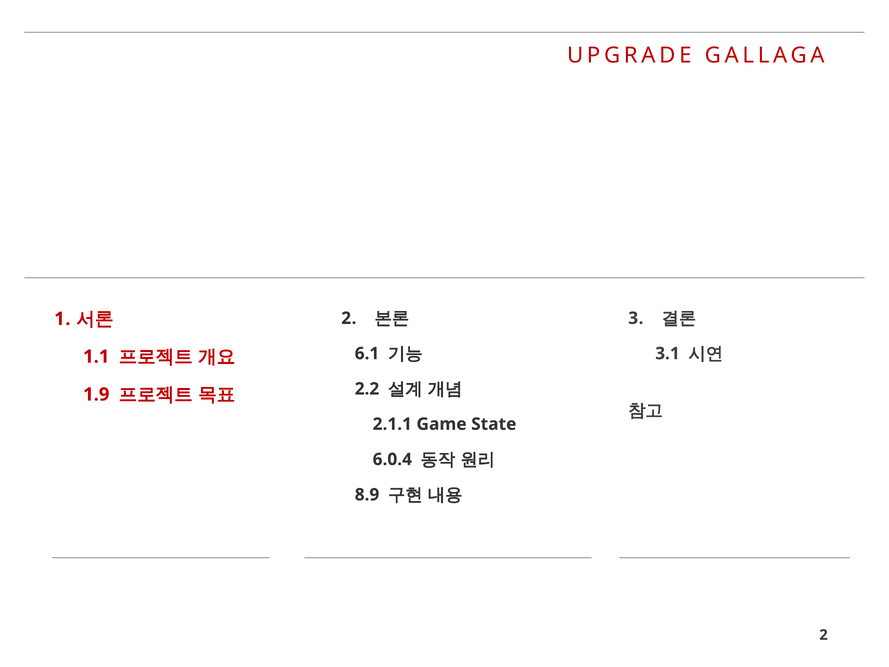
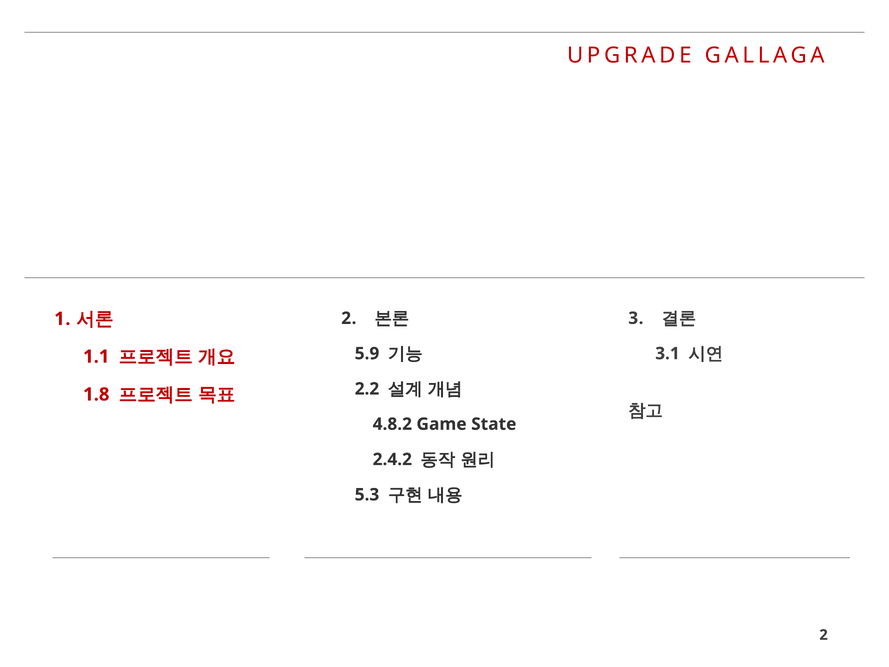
6.1: 6.1 -> 5.9
1.9: 1.9 -> 1.8
2.1.1: 2.1.1 -> 4.8.2
6.0.4: 6.0.4 -> 2.4.2
8.9: 8.9 -> 5.3
